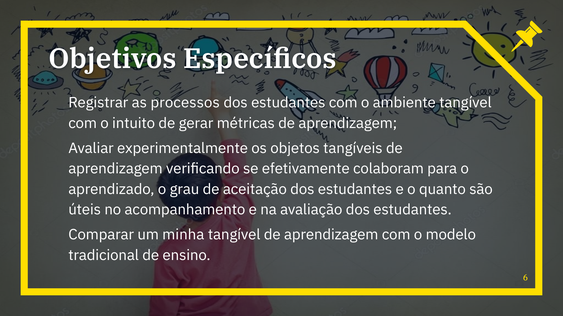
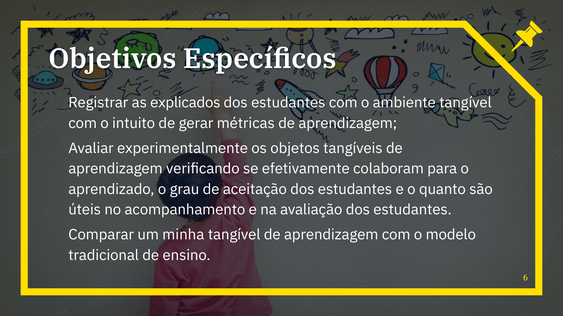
processos: processos -> explicados
